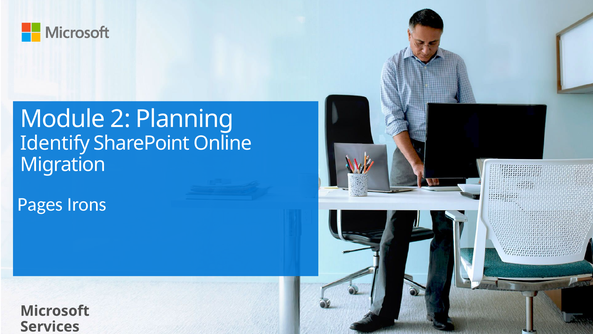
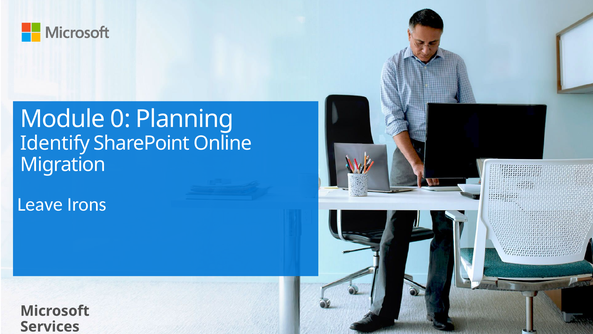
2: 2 -> 0
Pages: Pages -> Leave
